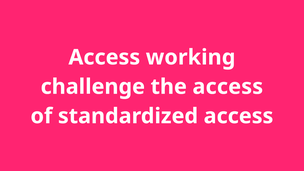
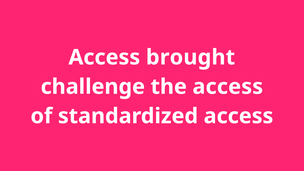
working: working -> brought
